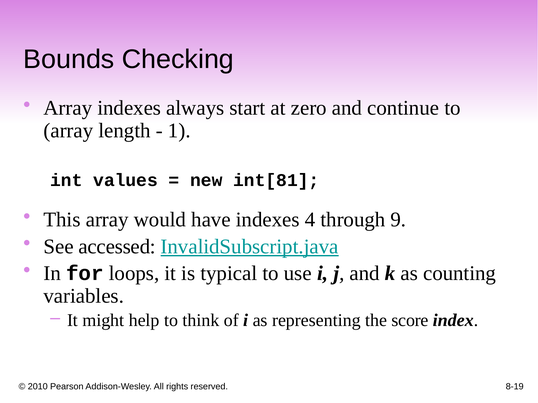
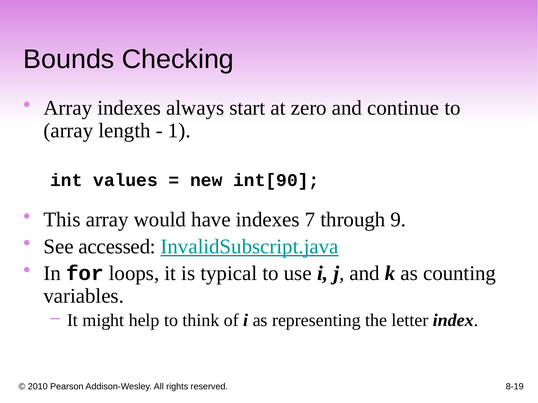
int[81: int[81 -> int[90
4: 4 -> 7
score: score -> letter
